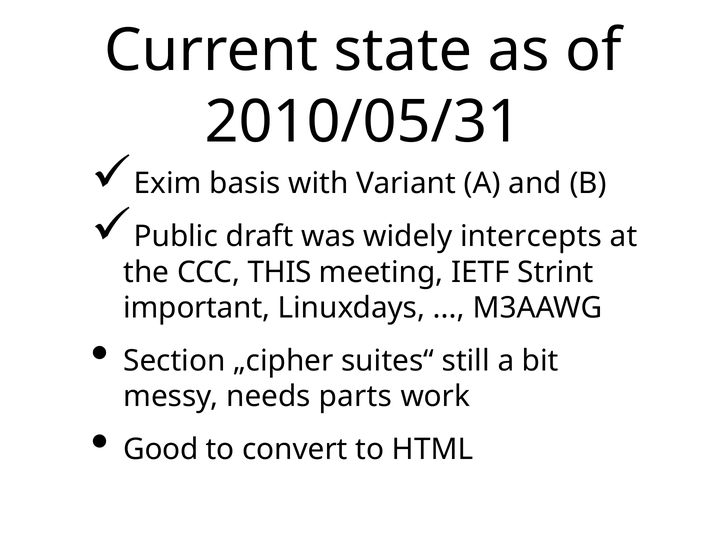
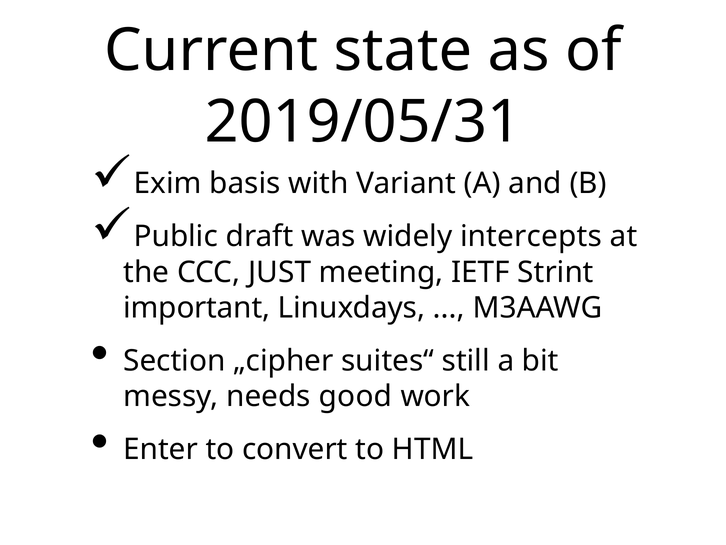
2010/05/31: 2010/05/31 -> 2019/05/31
THIS: THIS -> JUST
parts: parts -> good
Good: Good -> Enter
